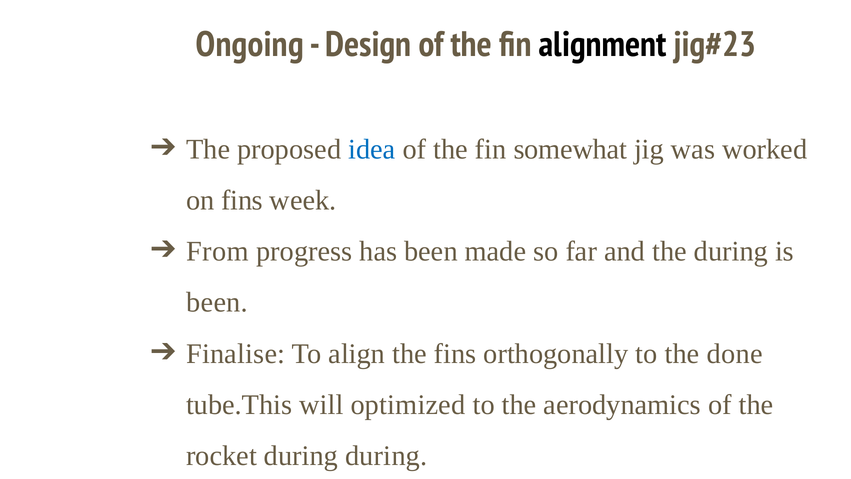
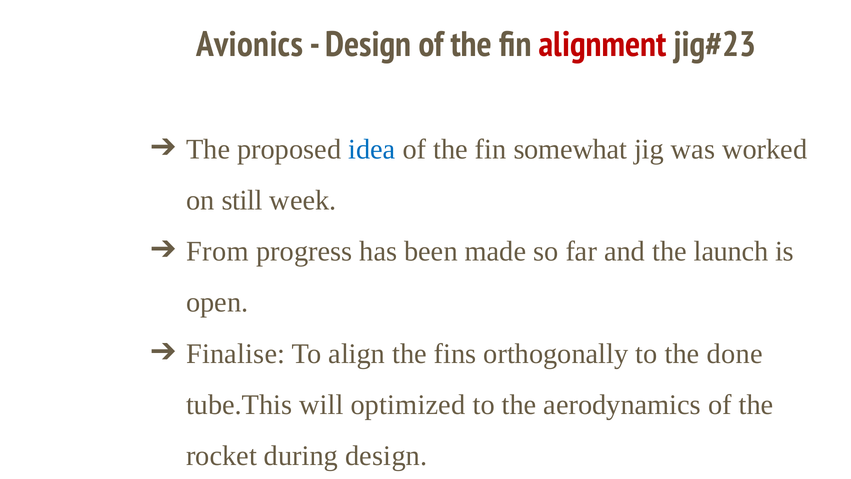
Ongoing: Ongoing -> Avionics
alignment colour: black -> red
on fins: fins -> still
the during: during -> launch
been at (217, 302): been -> open
during during: during -> design
